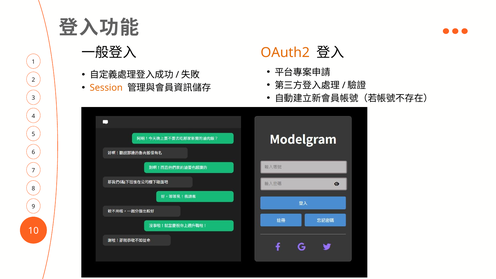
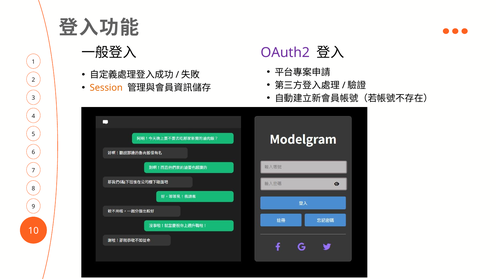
OAuth2 colour: orange -> purple
